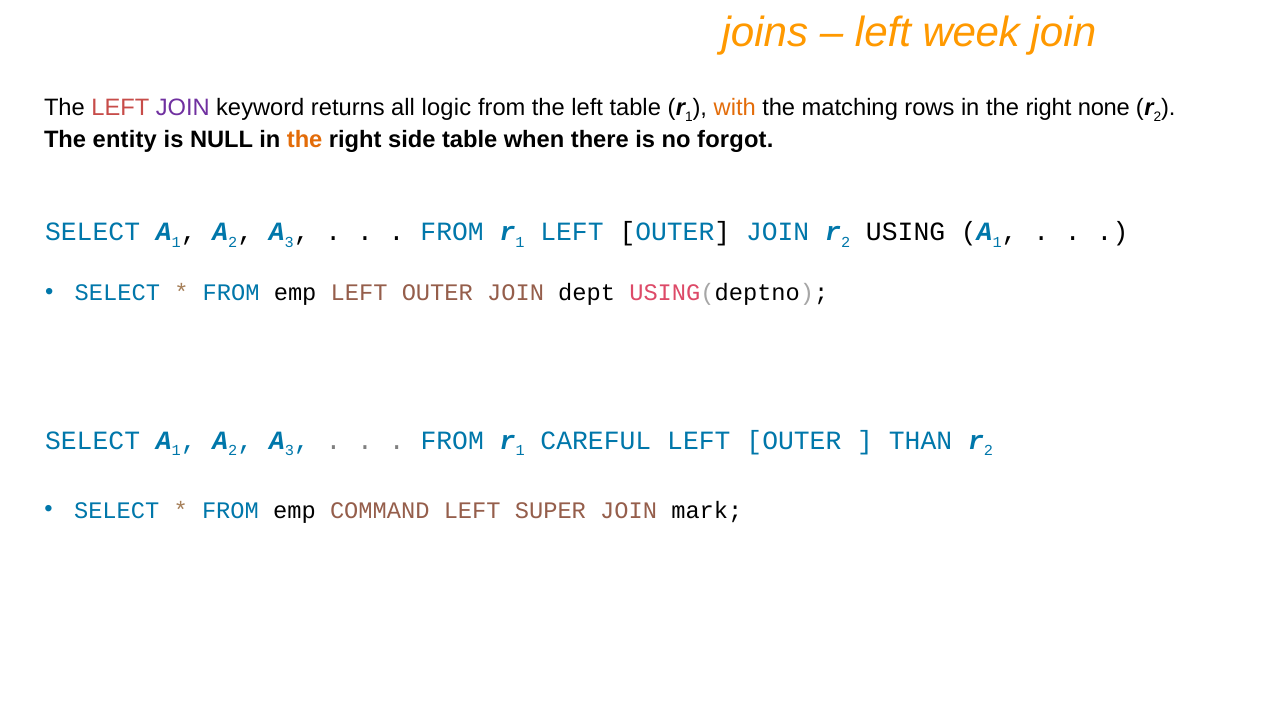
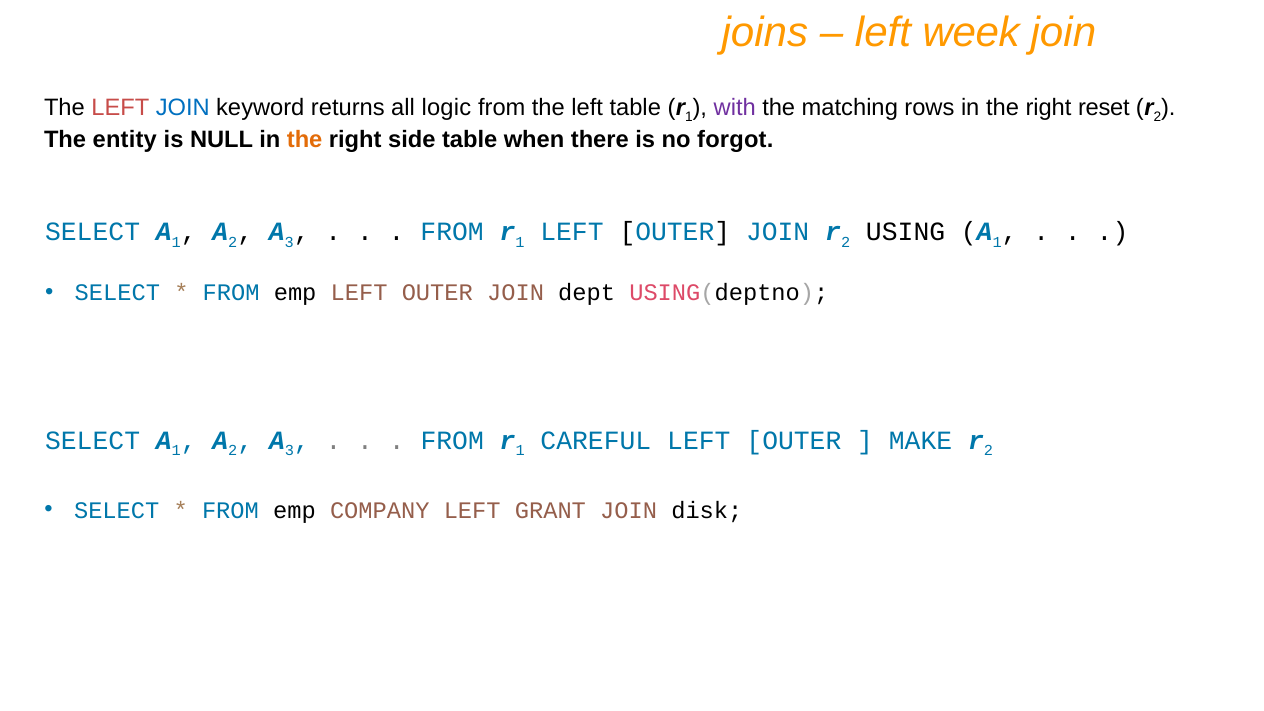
JOIN at (183, 107) colour: purple -> blue
with colour: orange -> purple
none: none -> reset
THAN: THAN -> MAKE
COMMAND: COMMAND -> COMPANY
SUPER: SUPER -> GRANT
mark: mark -> disk
